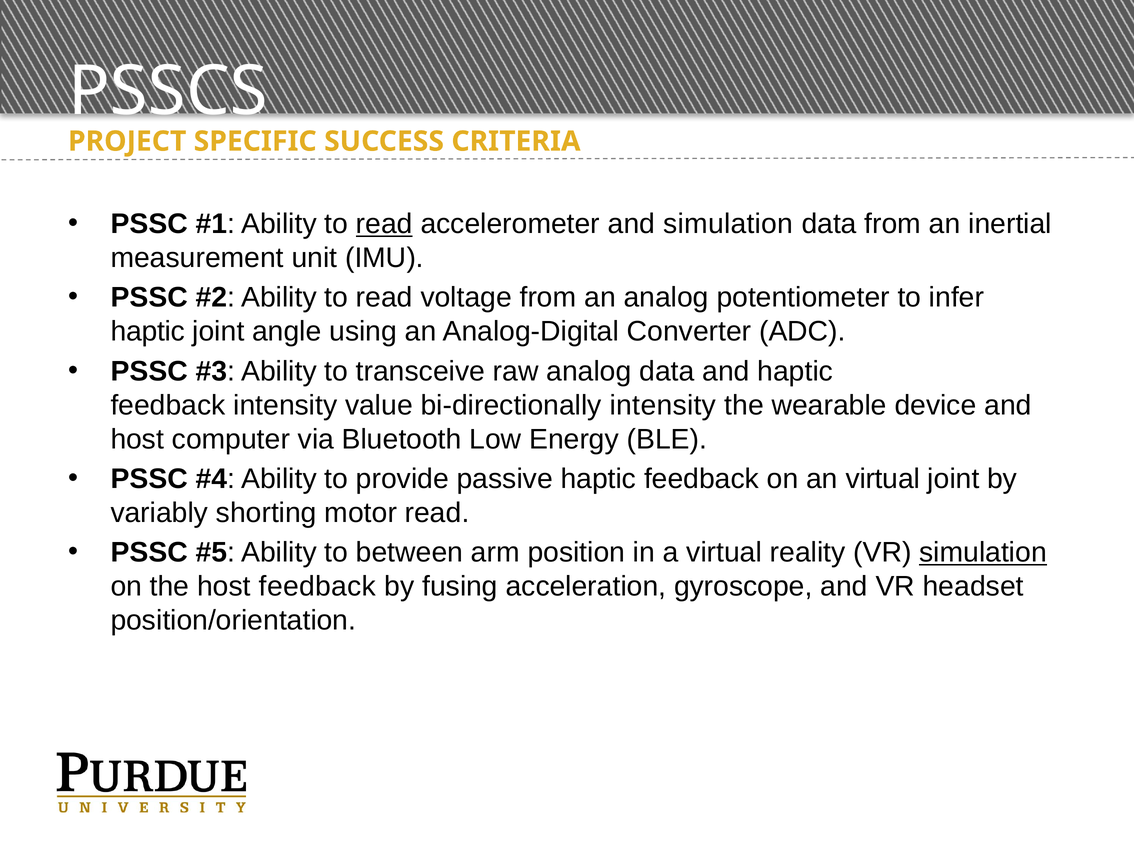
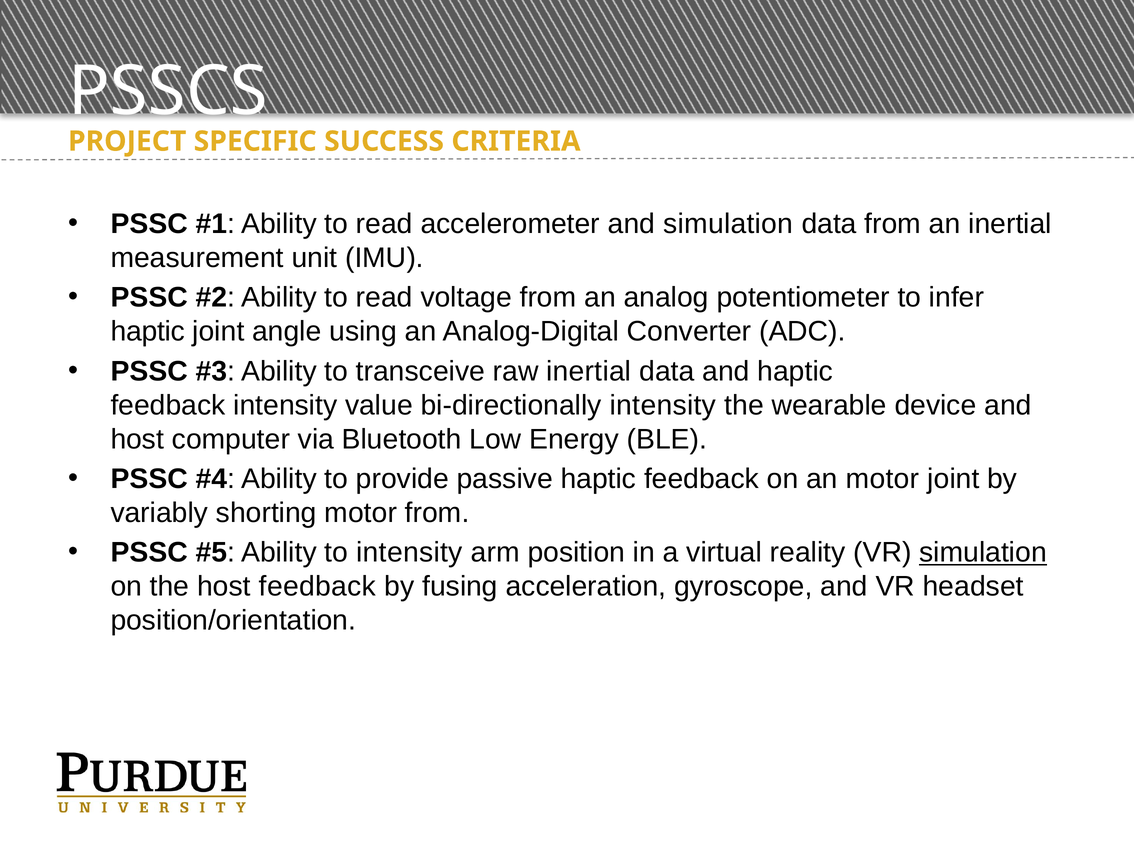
read at (384, 224) underline: present -> none
raw analog: analog -> inertial
an virtual: virtual -> motor
motor read: read -> from
to between: between -> intensity
